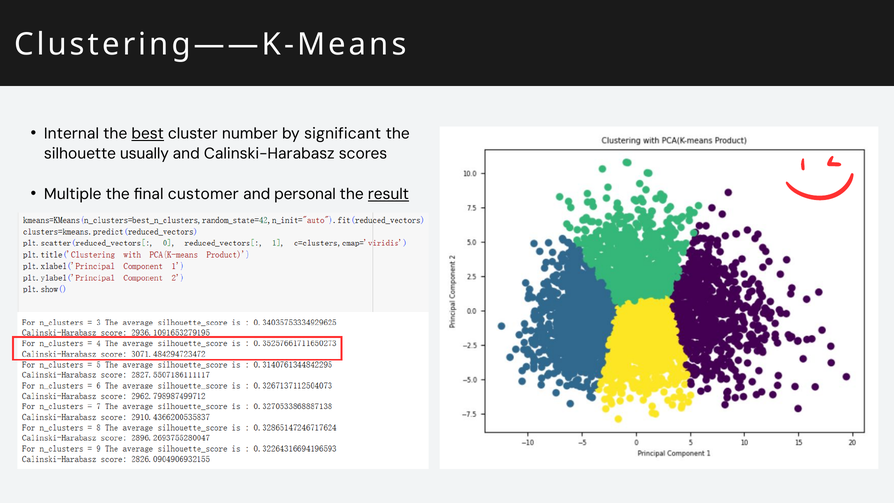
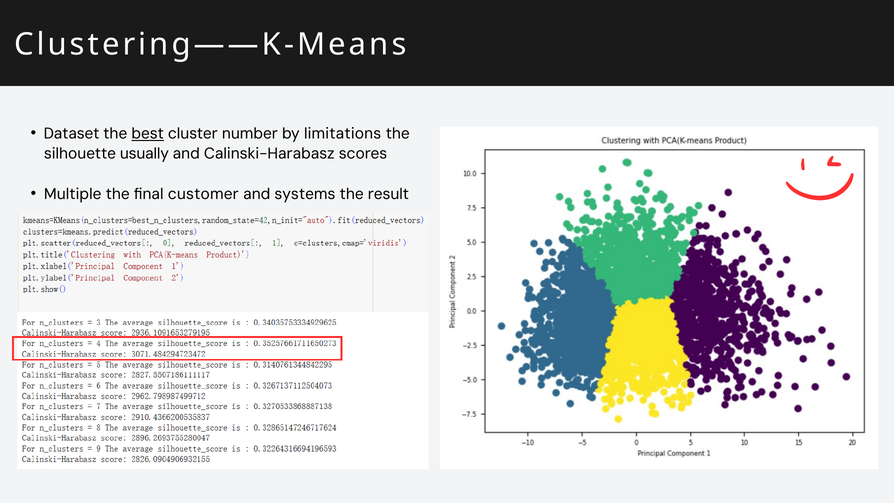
Internal: Internal -> Dataset
significant: significant -> limitations
personal: personal -> systems
result underline: present -> none
